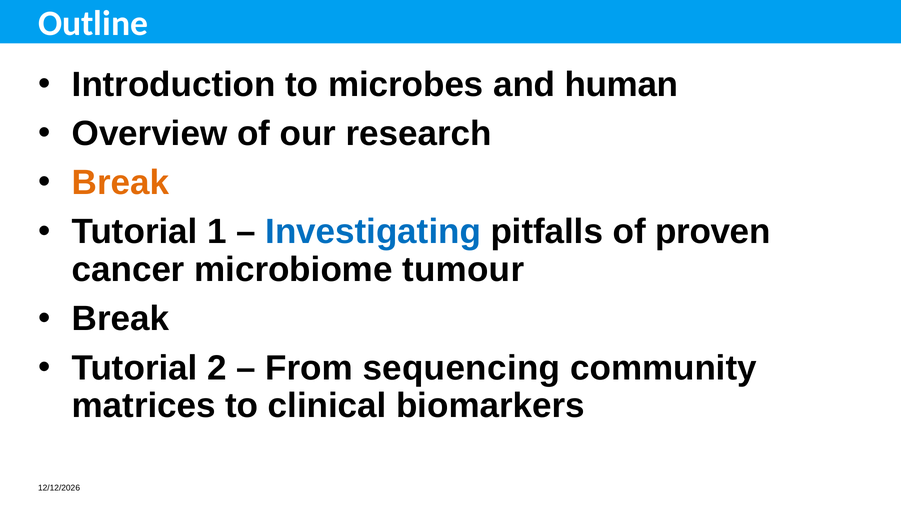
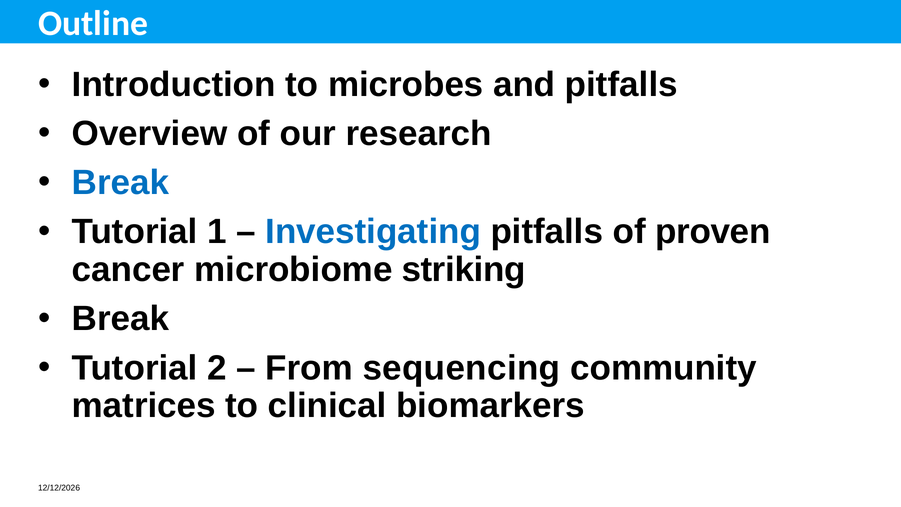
and human: human -> pitfalls
Break at (121, 183) colour: orange -> blue
tumour: tumour -> striking
